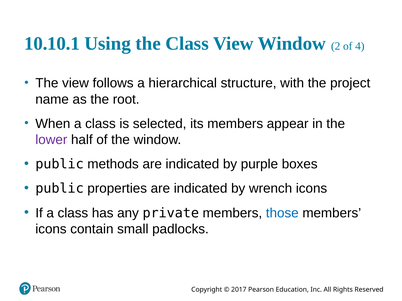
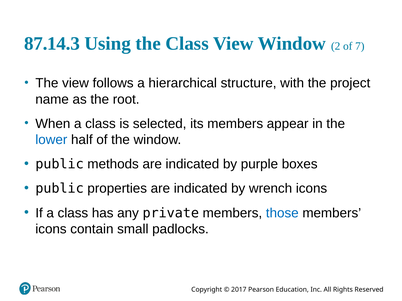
10.10.1: 10.10.1 -> 87.14.3
4: 4 -> 7
lower colour: purple -> blue
